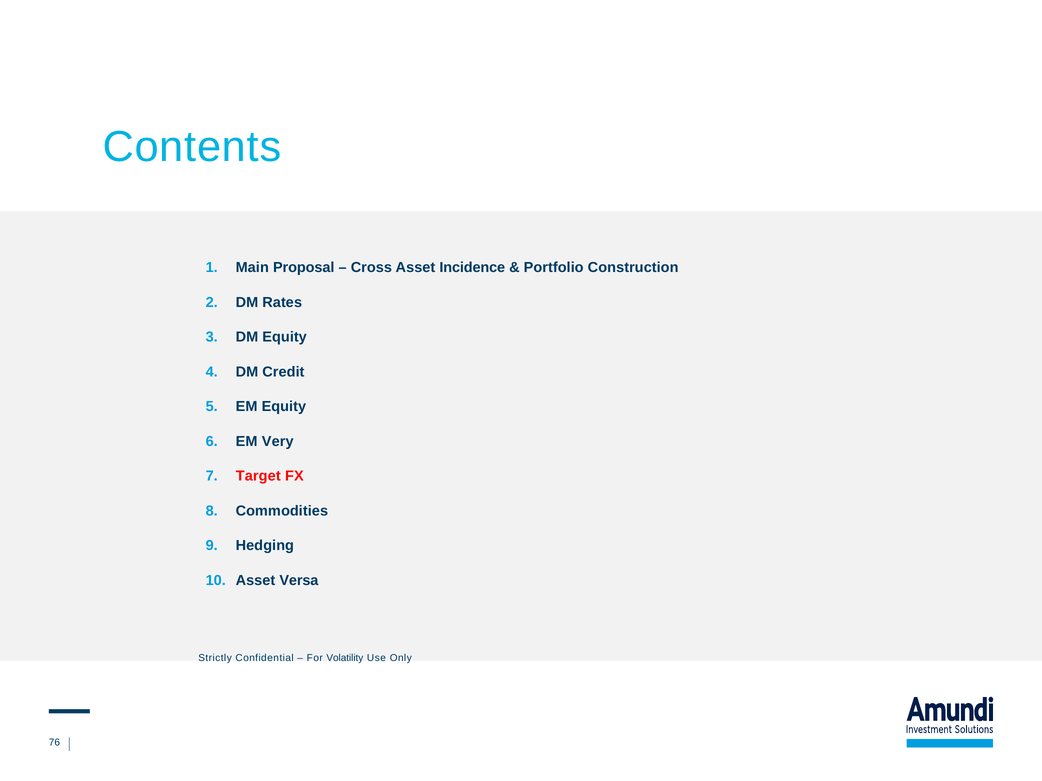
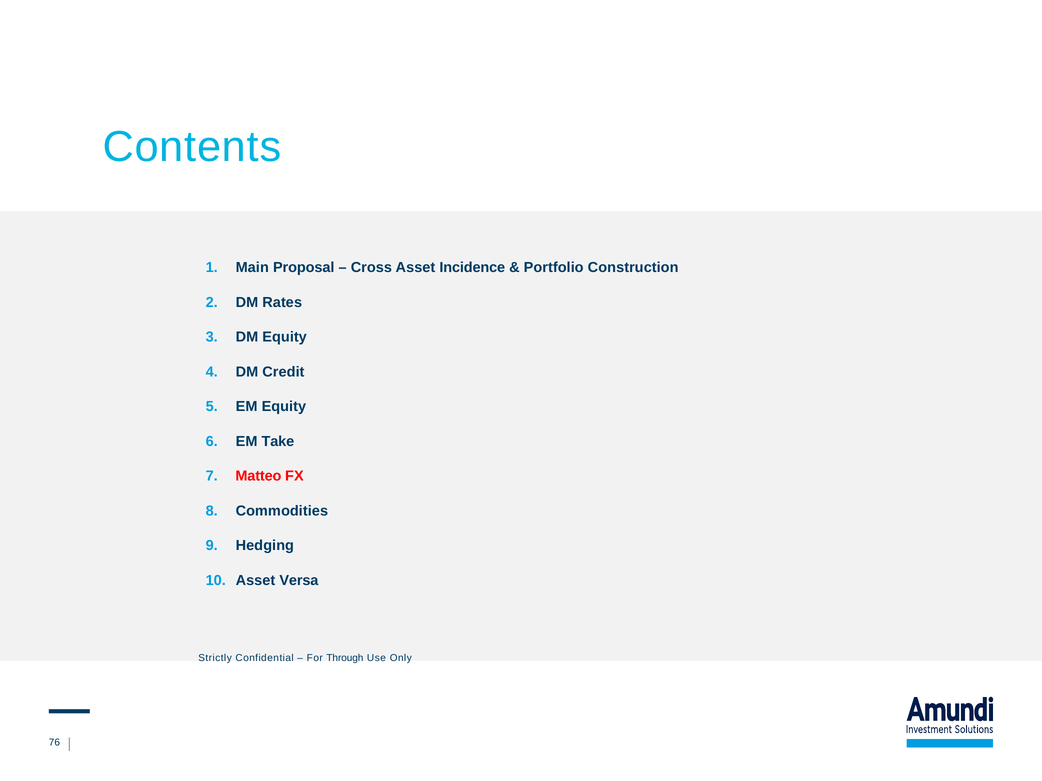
Very: Very -> Take
Target: Target -> Matteo
Volatility: Volatility -> Through
